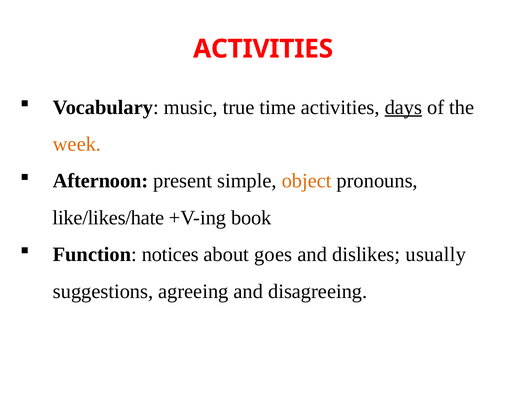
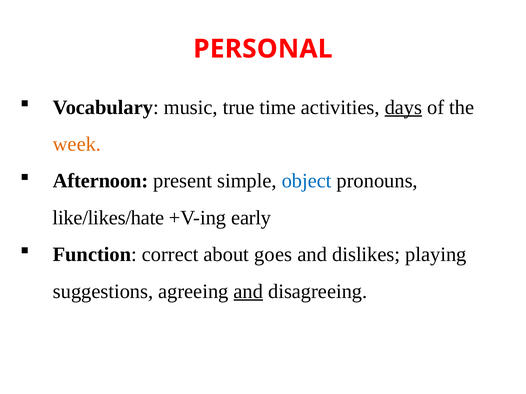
ACTIVITIES at (263, 49): ACTIVITIES -> PERSONAL
object colour: orange -> blue
book: book -> early
notices: notices -> correct
usually: usually -> playing
and at (248, 292) underline: none -> present
